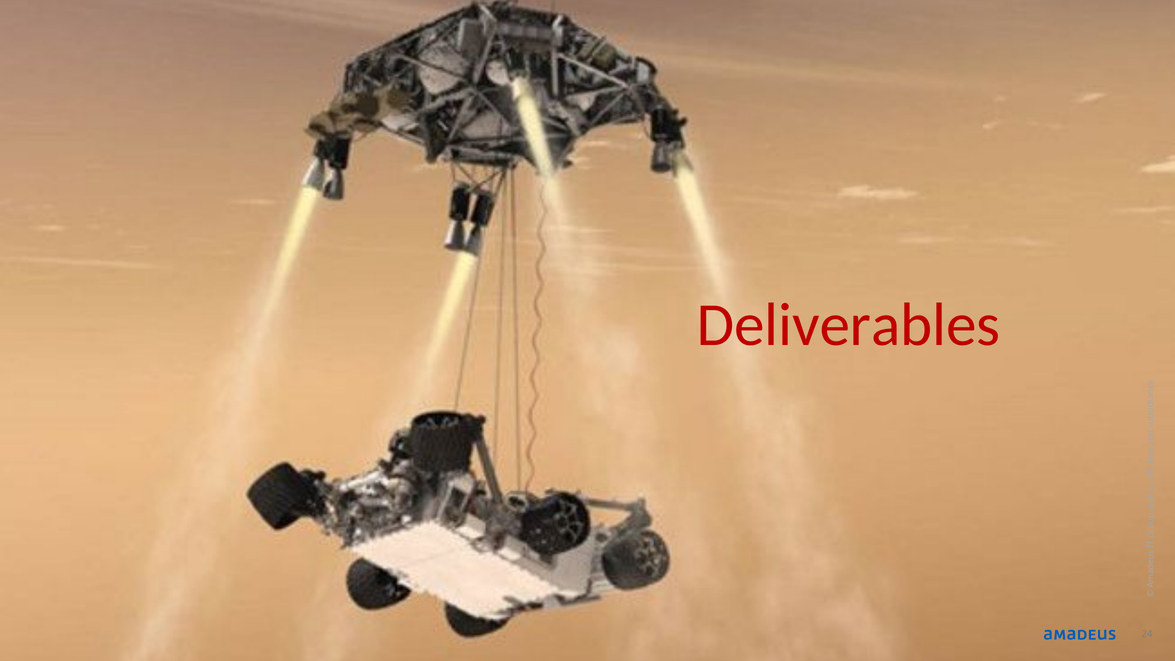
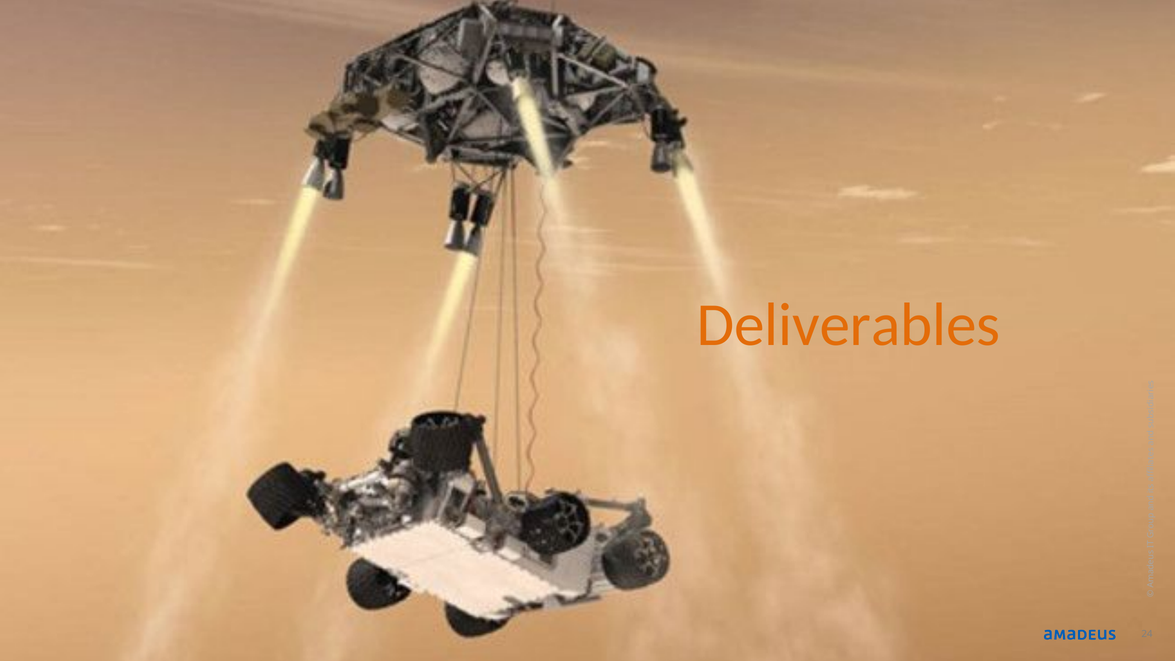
Deliverables colour: red -> orange
